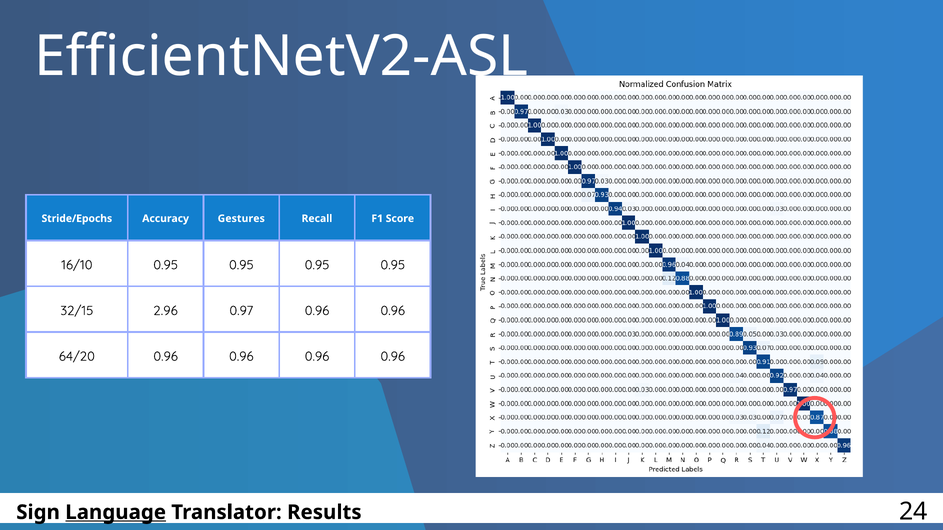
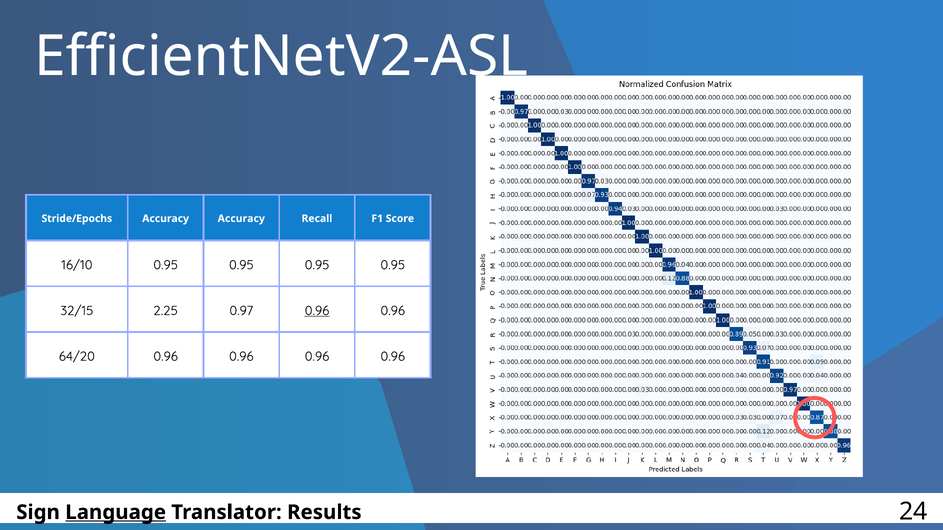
Accuracy Gestures: Gestures -> Accuracy
2.96: 2.96 -> 2.25
0.96 at (317, 311) underline: none -> present
